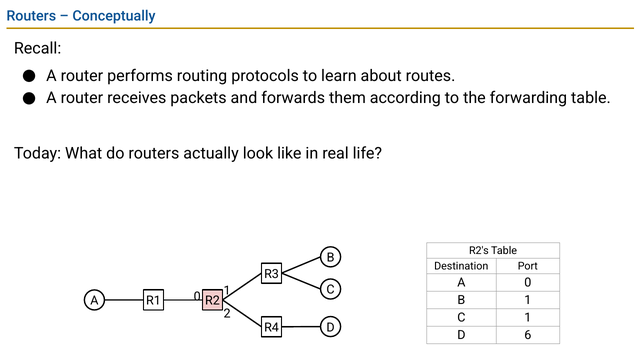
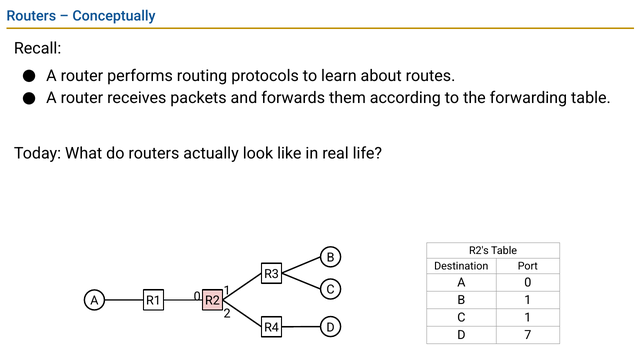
6: 6 -> 7
